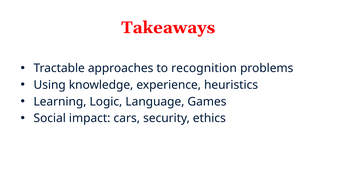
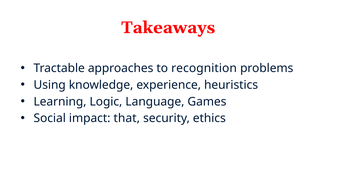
cars: cars -> that
